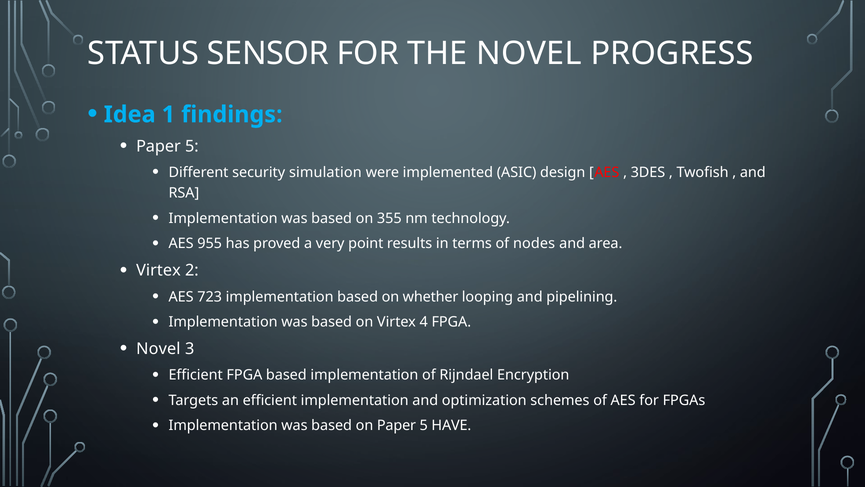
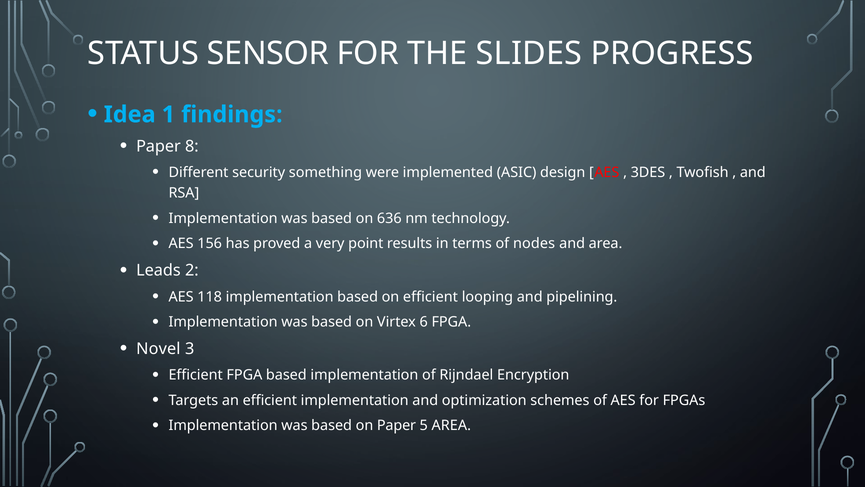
THE NOVEL: NOVEL -> SLIDES
5 at (192, 146): 5 -> 8
simulation: simulation -> something
355: 355 -> 636
955: 955 -> 156
Virtex at (158, 270): Virtex -> Leads
723: 723 -> 118
on whether: whether -> efficient
4: 4 -> 6
5 HAVE: HAVE -> AREA
